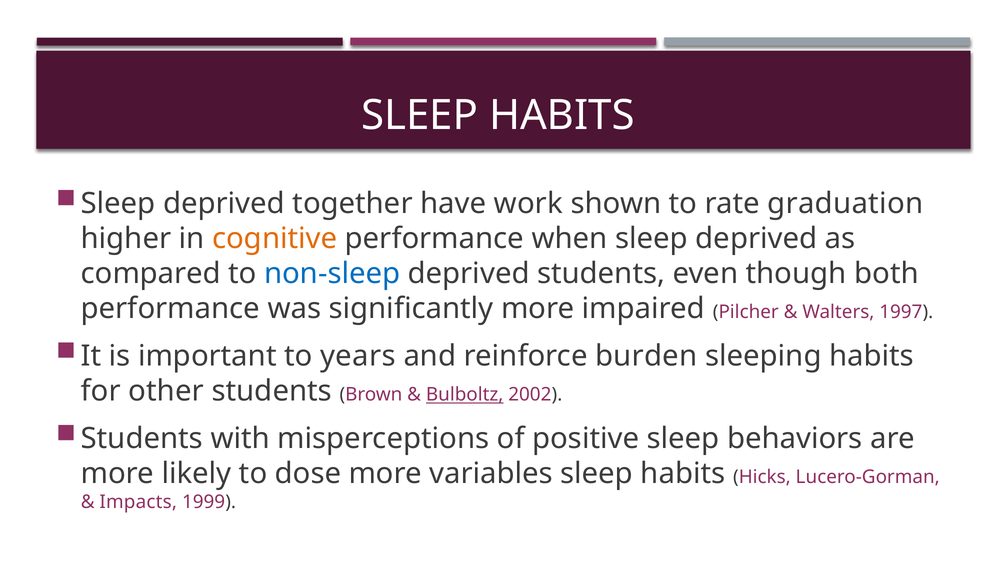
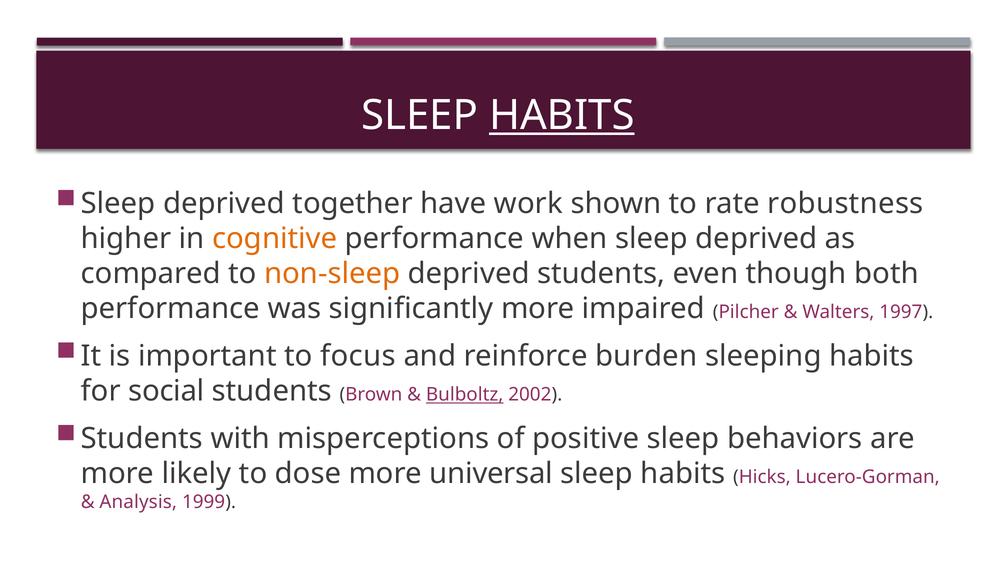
HABITS at (562, 116) underline: none -> present
graduation: graduation -> robustness
non-sleep colour: blue -> orange
years: years -> focus
other: other -> social
variables: variables -> universal
Impacts: Impacts -> Analysis
